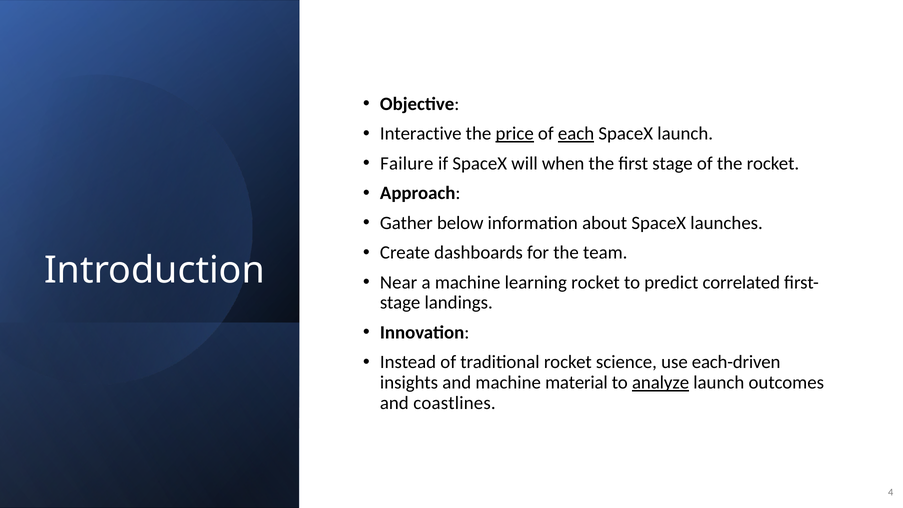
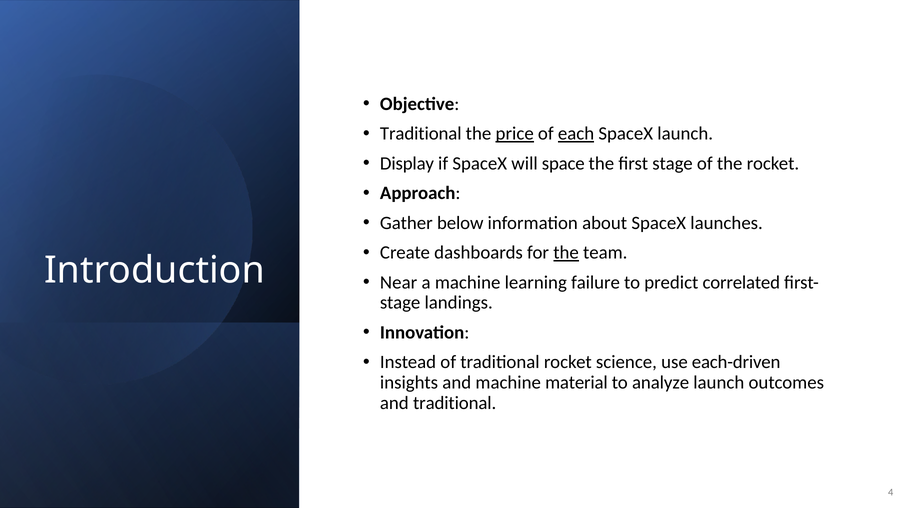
Interactive at (421, 134): Interactive -> Traditional
Failure: Failure -> Display
when: when -> space
the at (566, 253) underline: none -> present
learning rocket: rocket -> failure
analyze underline: present -> none
and coastlines: coastlines -> traditional
